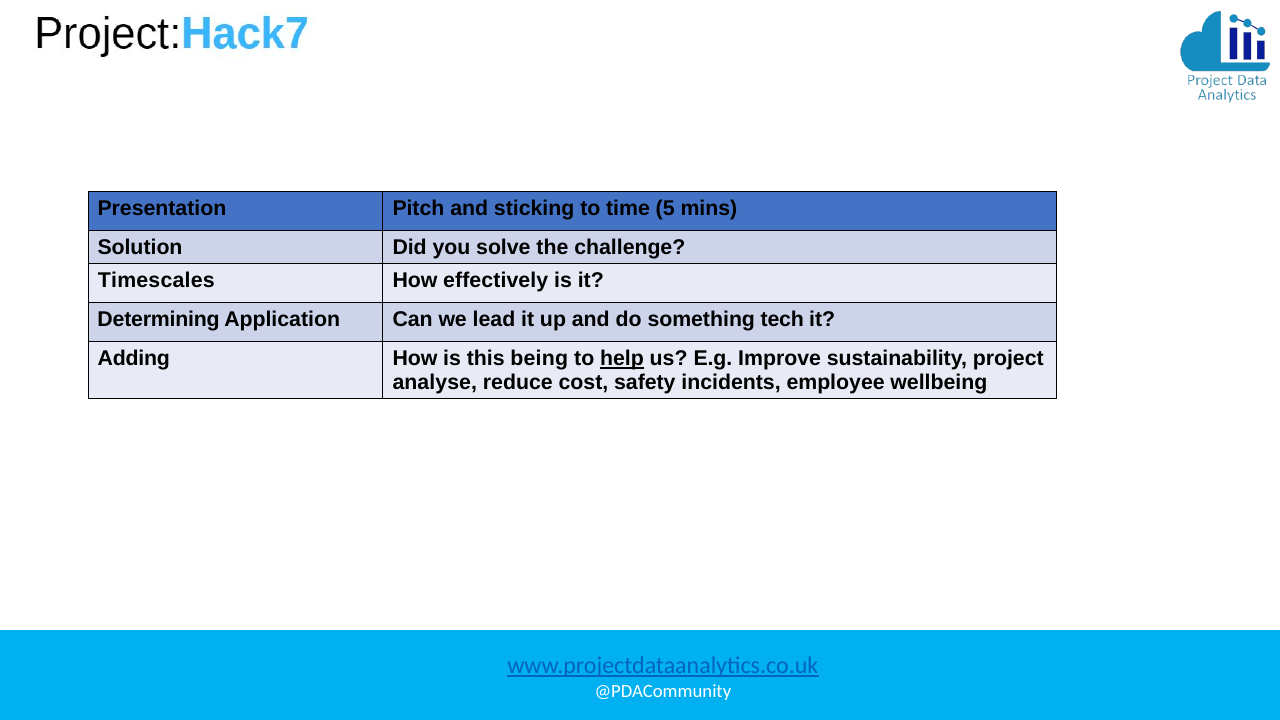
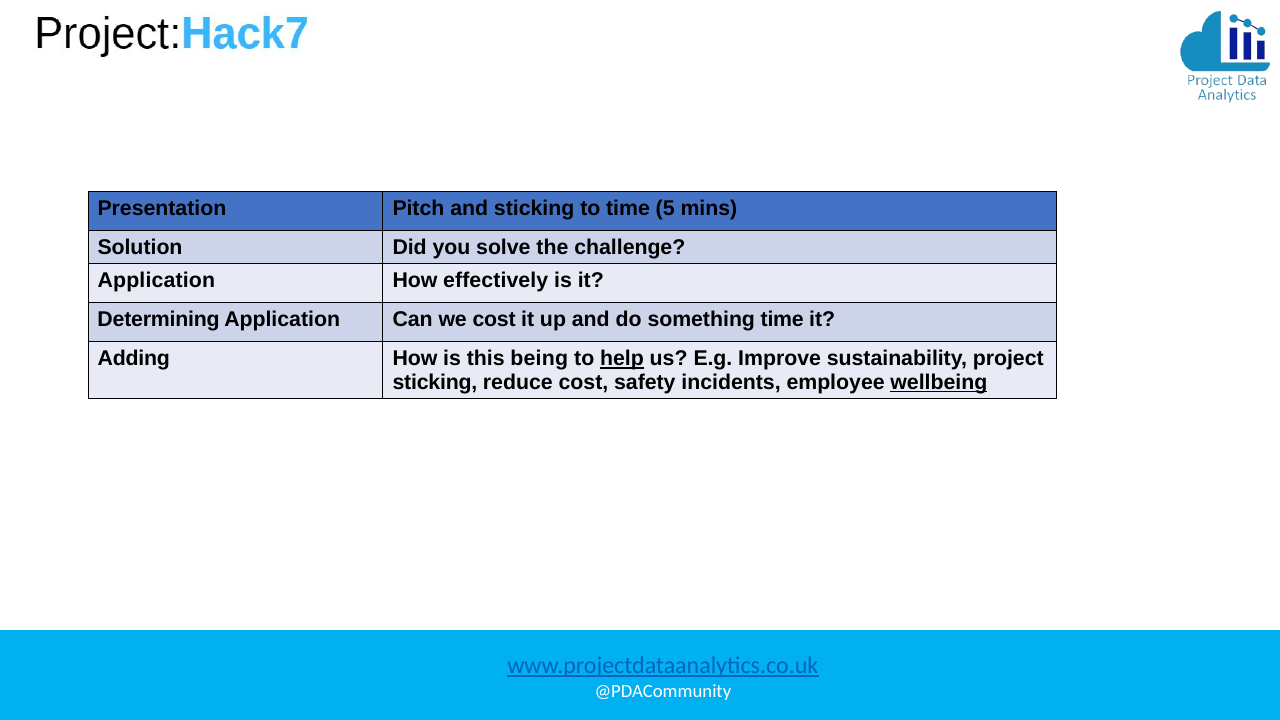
Timescales at (156, 281): Timescales -> Application
we lead: lead -> cost
something tech: tech -> time
analyse at (435, 382): analyse -> sticking
wellbeing underline: none -> present
